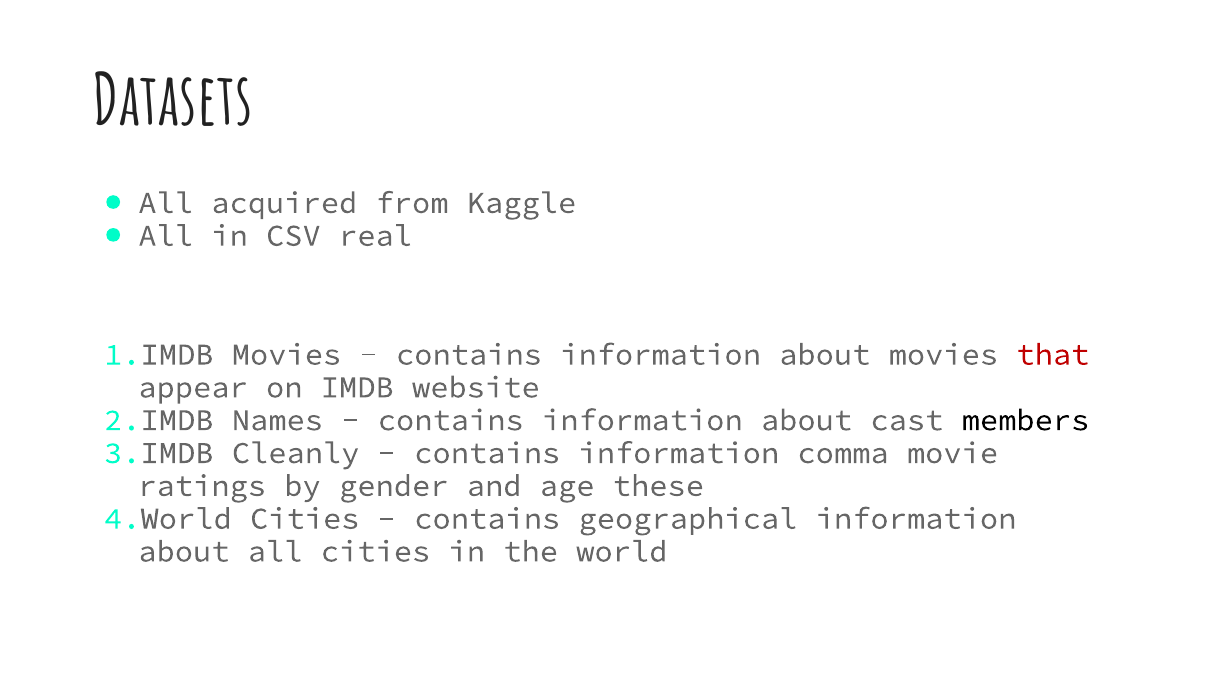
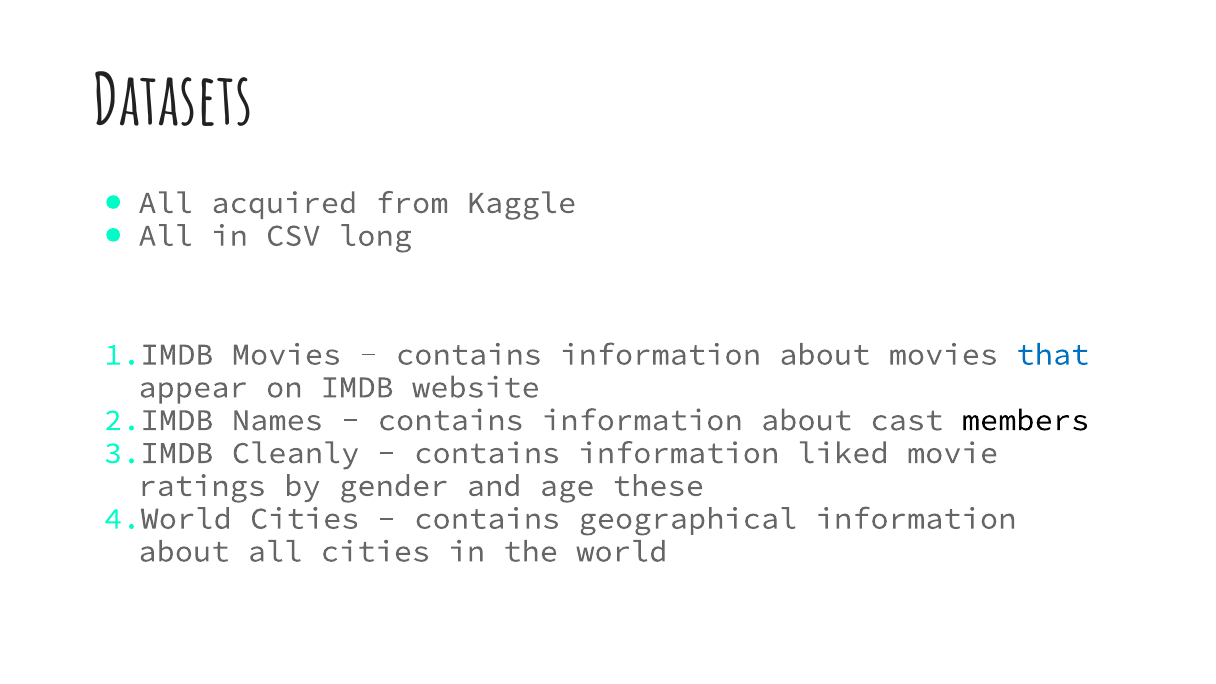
real: real -> long
that colour: red -> blue
comma: comma -> liked
